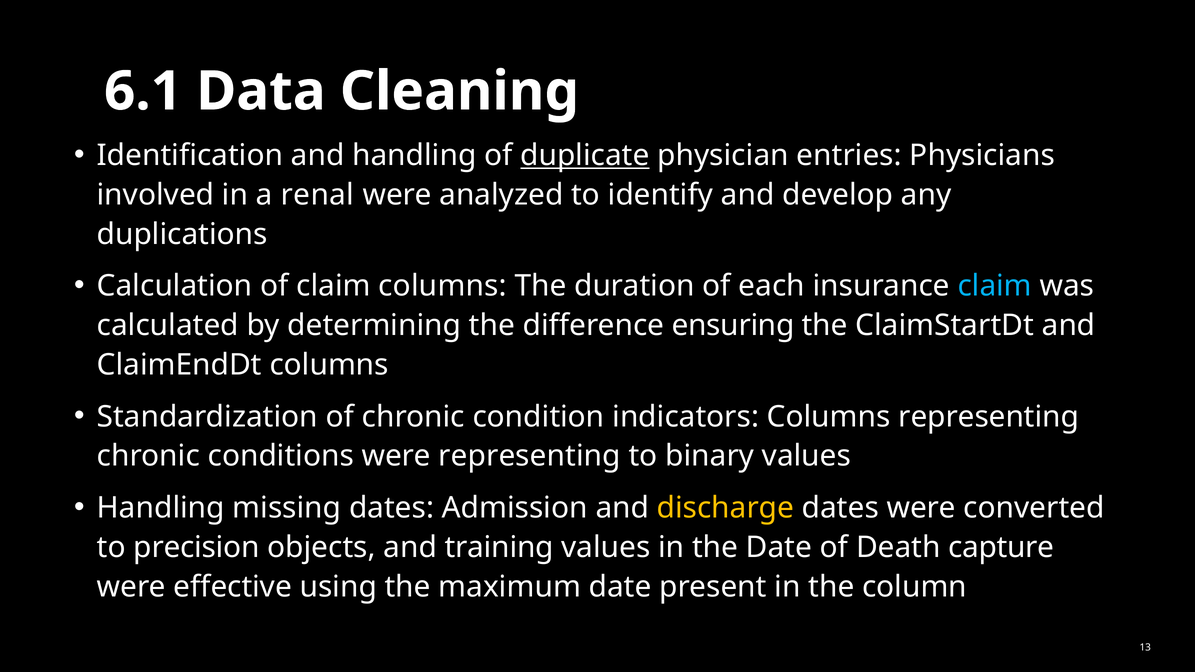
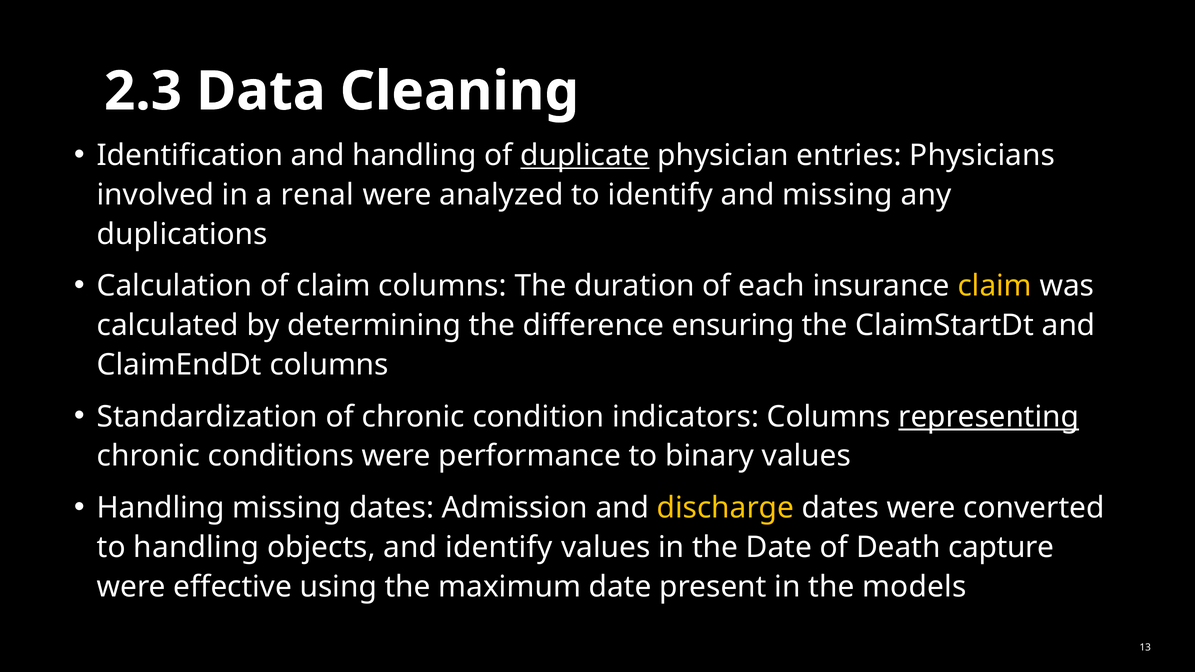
6.1: 6.1 -> 2.3
and develop: develop -> missing
claim at (995, 286) colour: light blue -> yellow
representing at (989, 417) underline: none -> present
were representing: representing -> performance
to precision: precision -> handling
and training: training -> identify
column: column -> models
